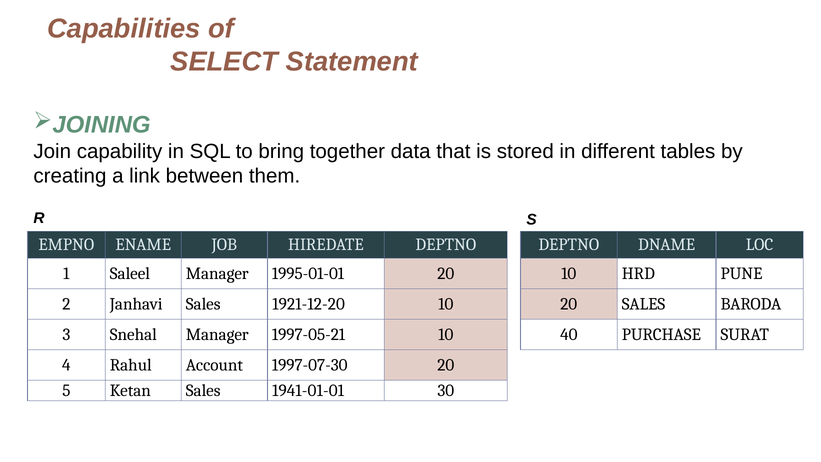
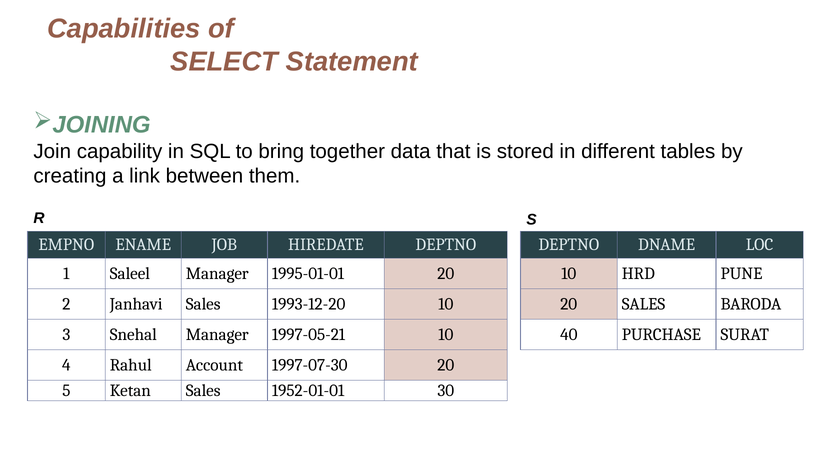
1921-12-20: 1921-12-20 -> 1993-12-20
1941-01-01: 1941-01-01 -> 1952-01-01
